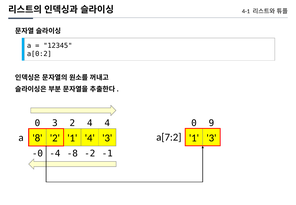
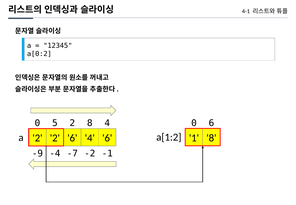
0 3: 3 -> 5
2 4: 4 -> 8
0 9: 9 -> 6
a[7:2: a[7:2 -> a[1:2
1 3: 3 -> 8
8 at (37, 138): 8 -> 2
2 1: 1 -> 6
4 3: 3 -> 6
-0: -0 -> -9
-8: -8 -> -7
